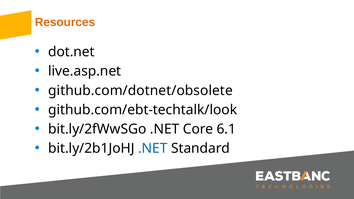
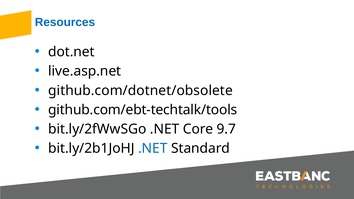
Resources colour: orange -> blue
github.com/ebt-techtalk/look: github.com/ebt-techtalk/look -> github.com/ebt-techtalk/tools
6.1: 6.1 -> 9.7
